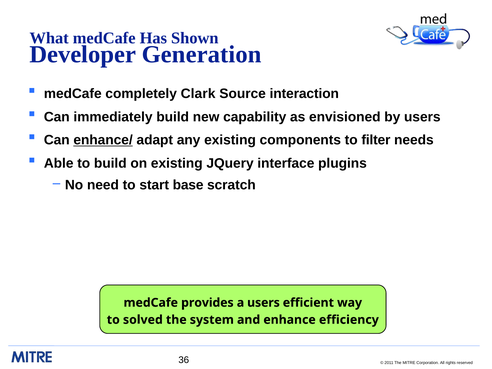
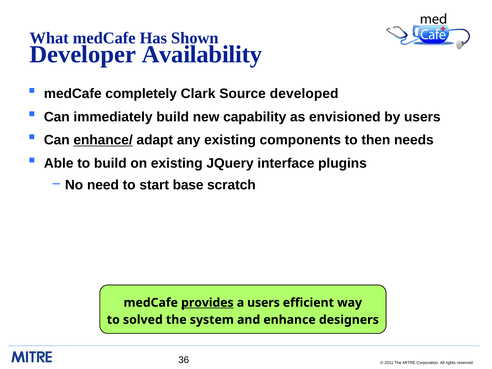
Generation: Generation -> Availability
interaction: interaction -> developed
filter: filter -> then
provides underline: none -> present
efficiency: efficiency -> designers
